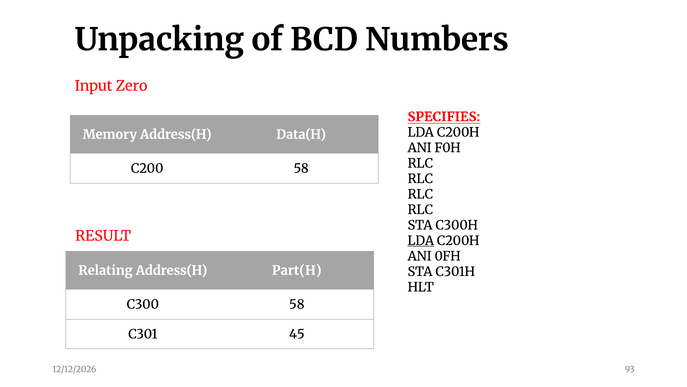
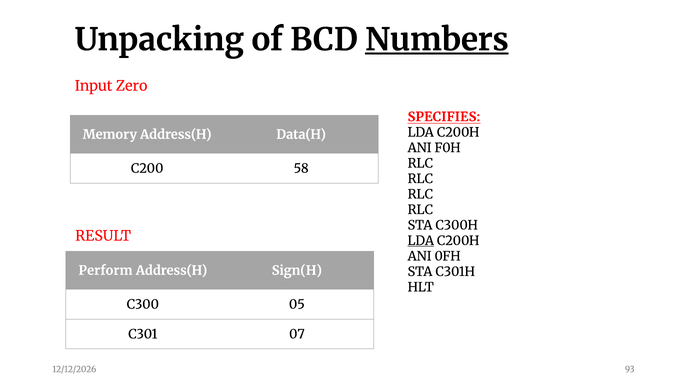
Numbers underline: none -> present
Relating: Relating -> Perform
Part(H: Part(H -> Sign(H
C300 58: 58 -> 05
45: 45 -> 07
